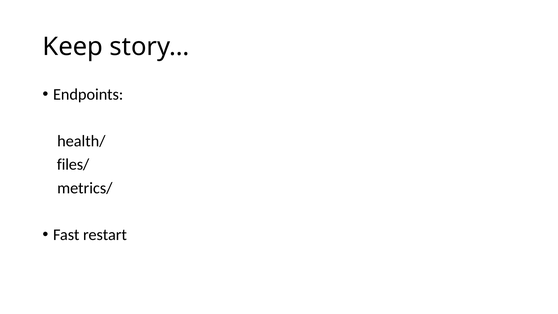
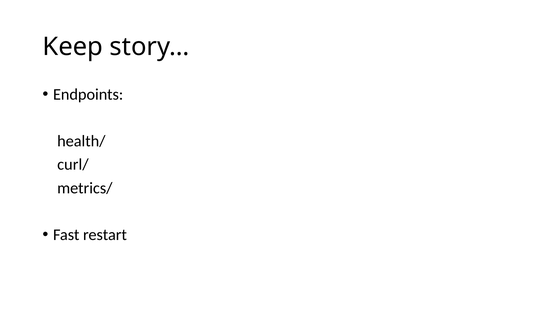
files/: files/ -> curl/
